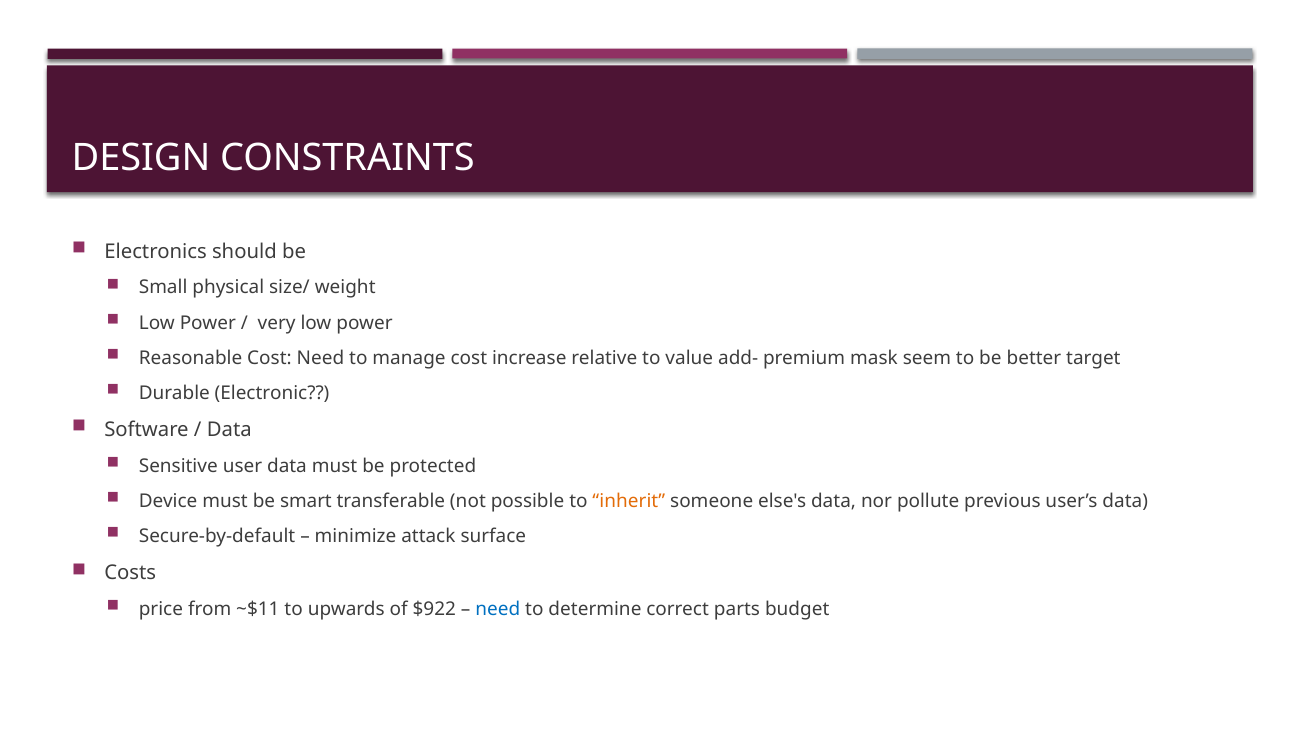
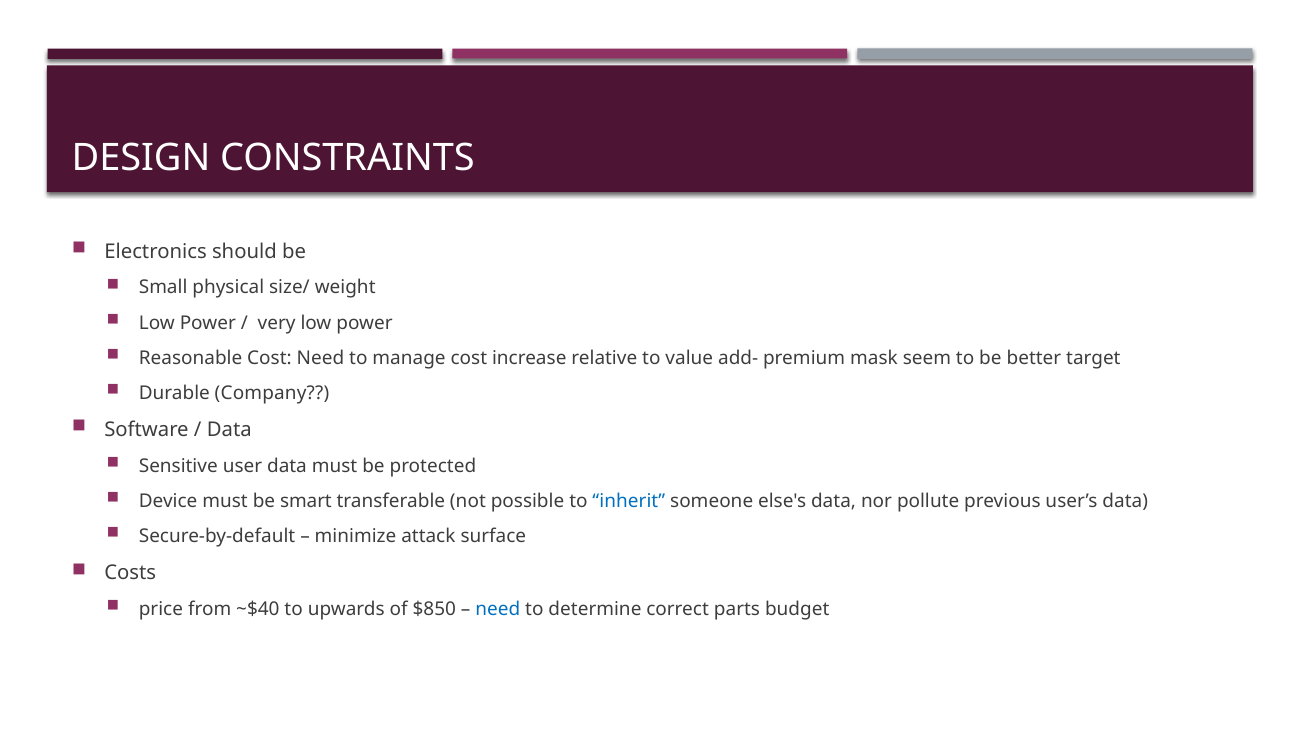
Electronic: Electronic -> Company
inherit colour: orange -> blue
~$11: ~$11 -> ~$40
$922: $922 -> $850
